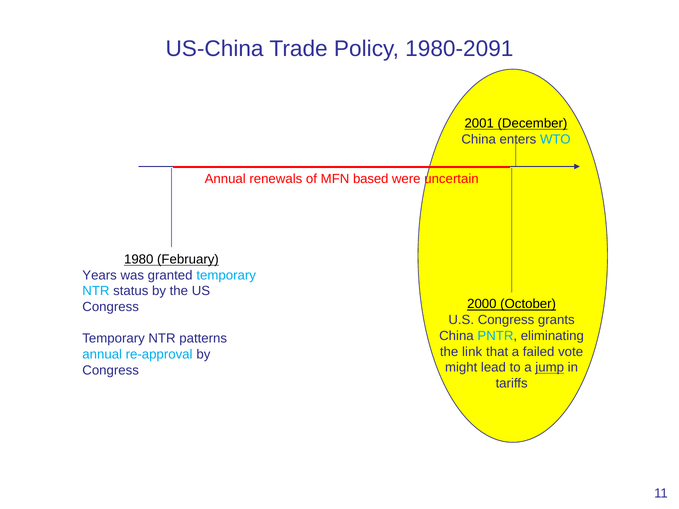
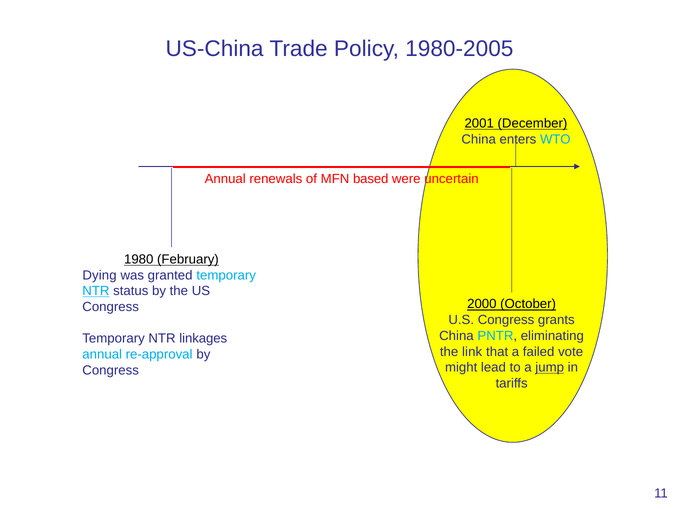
1980-2091: 1980-2091 -> 1980-2005
Years: Years -> Dying
NTR at (96, 291) underline: none -> present
patterns: patterns -> linkages
